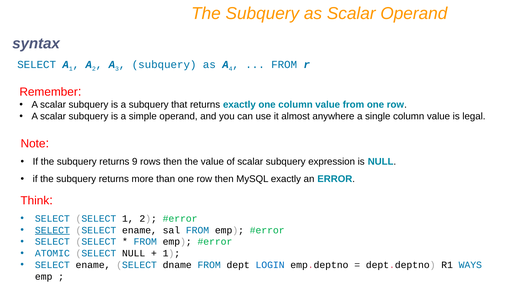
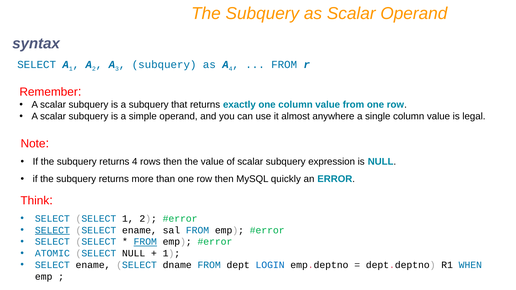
returns 9: 9 -> 4
MySQL exactly: exactly -> quickly
FROM at (145, 242) underline: none -> present
WAYS: WAYS -> WHEN
